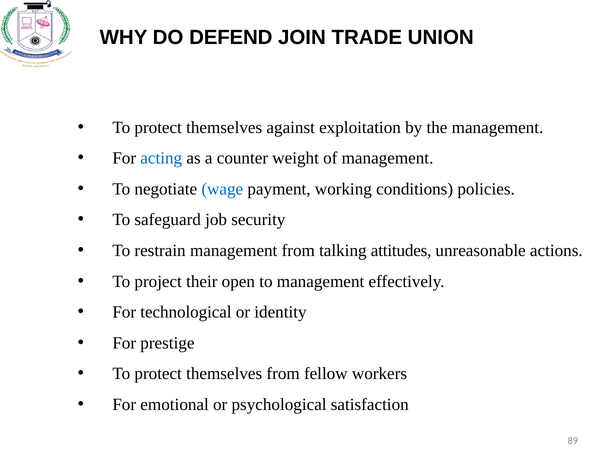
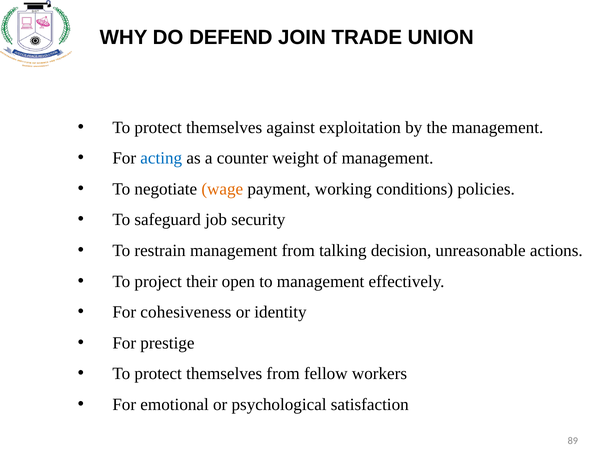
wage colour: blue -> orange
attitudes: attitudes -> decision
technological: technological -> cohesiveness
